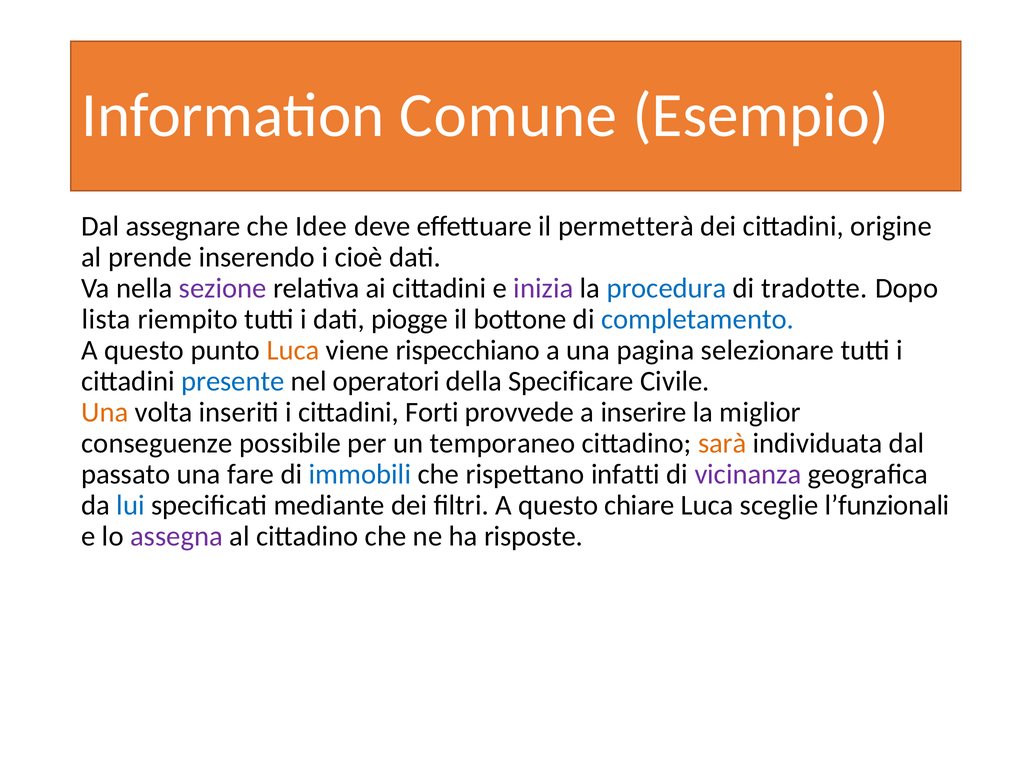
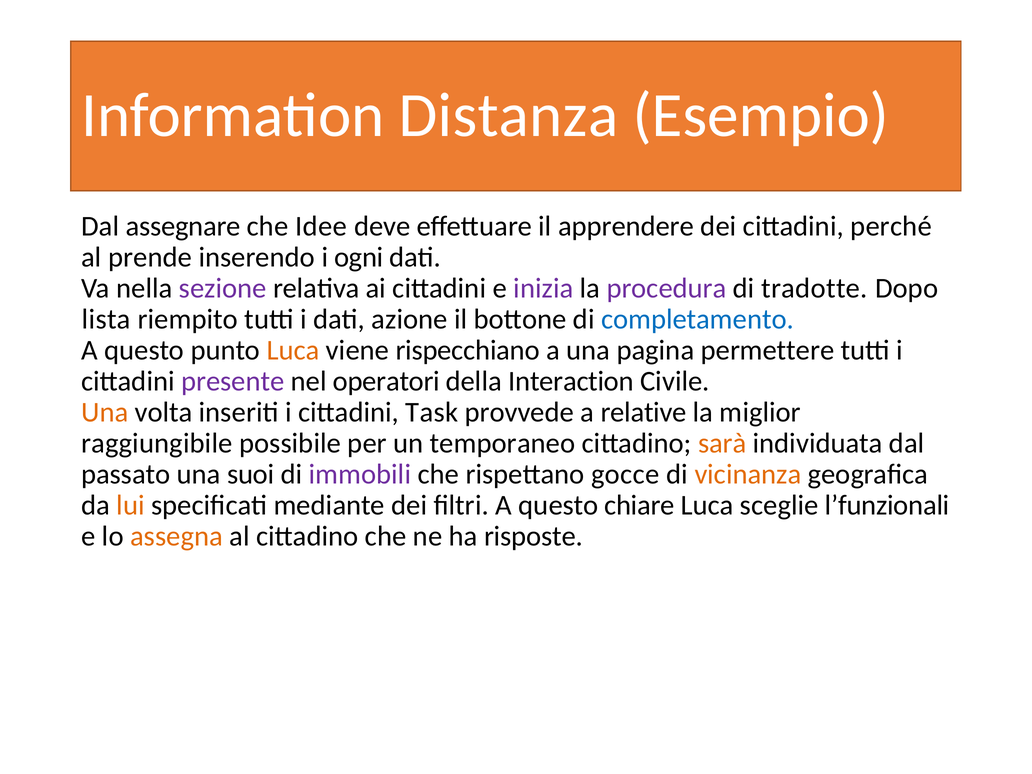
Comune: Comune -> Distanza
permetterà: permetterà -> apprendere
origine: origine -> perché
cioè: cioè -> ogni
procedura colour: blue -> purple
piogge: piogge -> azione
selezionare: selezionare -> permettere
presente colour: blue -> purple
Specificare: Specificare -> Interaction
Forti: Forti -> Task
inserire: inserire -> relative
conseguenze: conseguenze -> raggiungibile
fare: fare -> suoi
immobili colour: blue -> purple
infatti: infatti -> gocce
vicinanza colour: purple -> orange
lui colour: blue -> orange
assegna colour: purple -> orange
